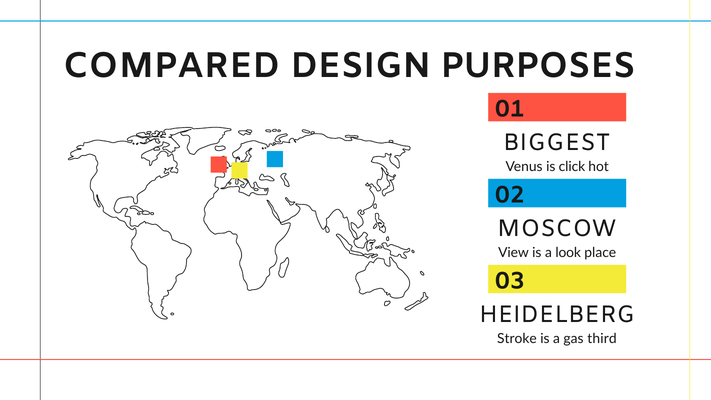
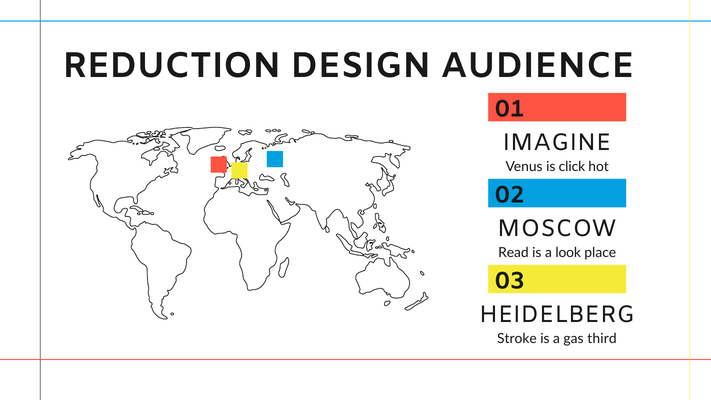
COMPARED: COMPARED -> REDUCTION
PURPOSES: PURPOSES -> AUDIENCE
BIGGEST: BIGGEST -> IMAGINE
View: View -> Read
